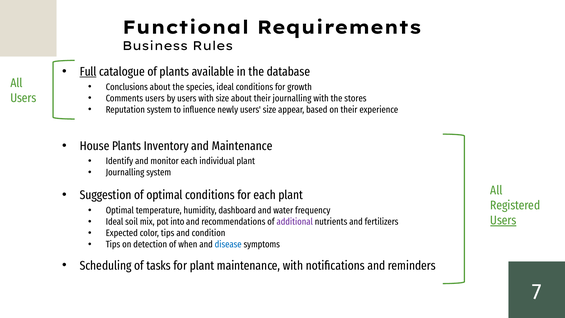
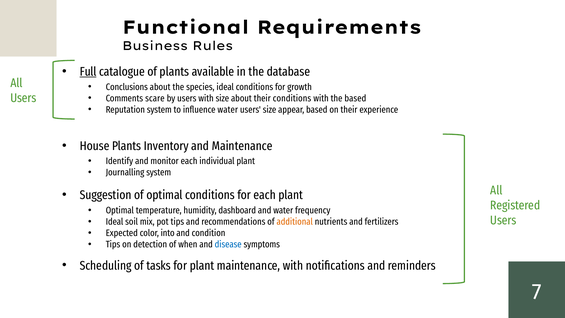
Comments users: users -> scare
their journalling: journalling -> conditions
the stores: stores -> based
influence newly: newly -> water
Users at (503, 220) underline: present -> none
pot into: into -> tips
additional colour: purple -> orange
color tips: tips -> into
